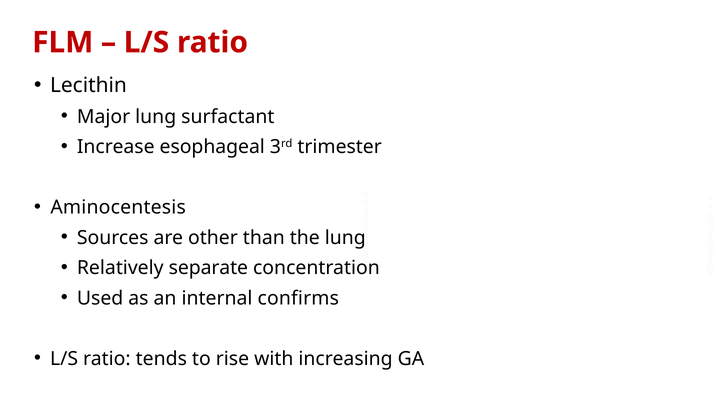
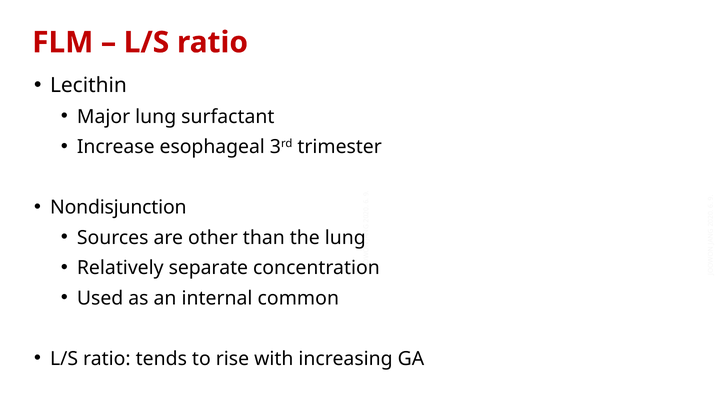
Aminocentesis: Aminocentesis -> Nondisjunction
confirms: confirms -> common
